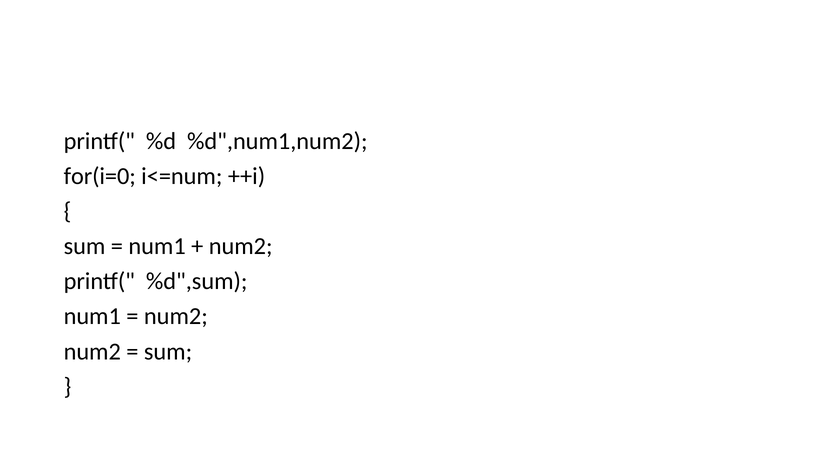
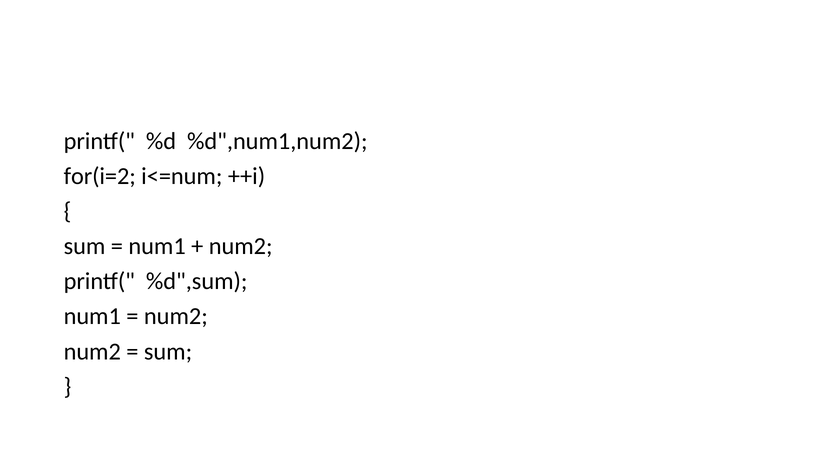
for(i=0: for(i=0 -> for(i=2
